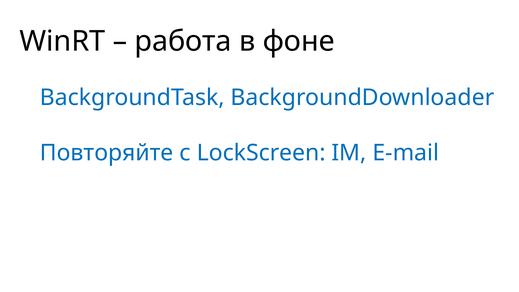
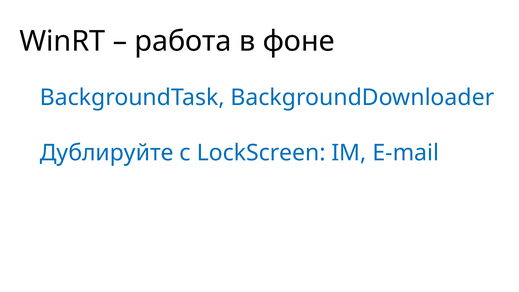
Повторяйте: Повторяйте -> Дублируйте
